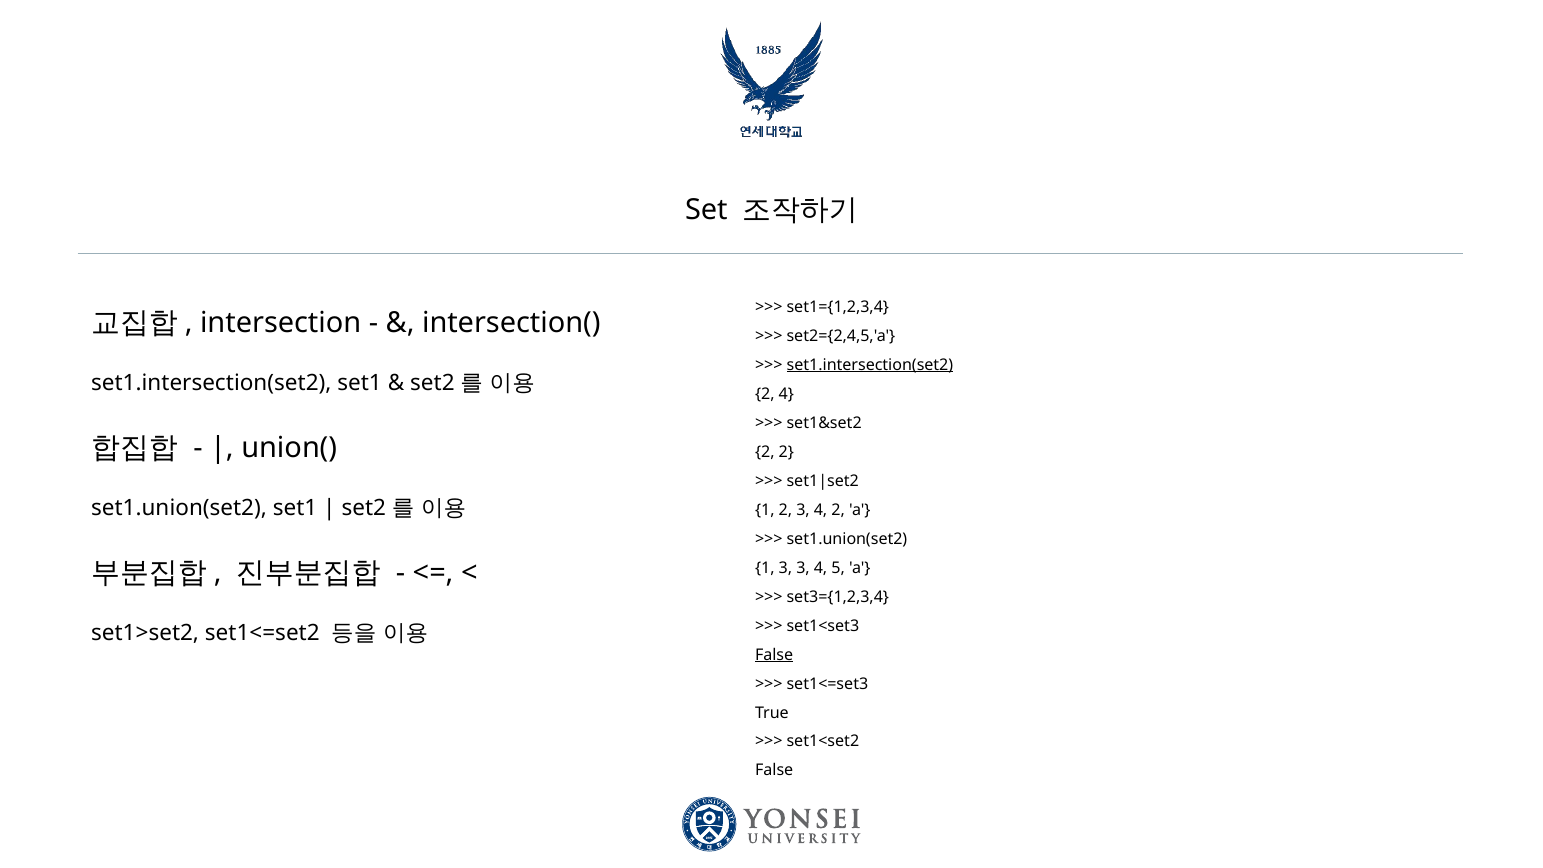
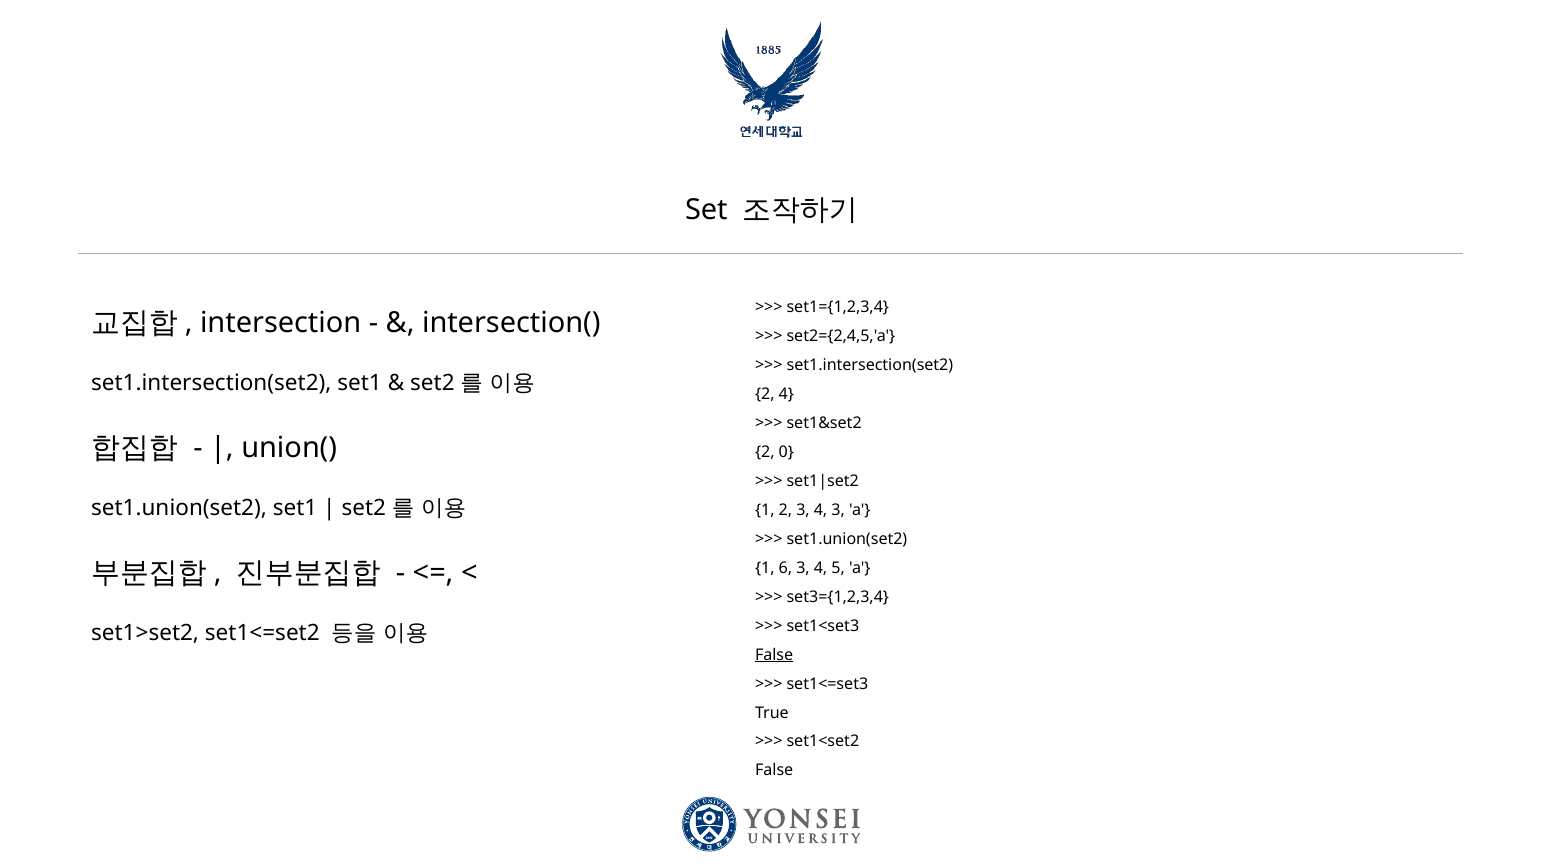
set1.intersection(set2 at (870, 365) underline: present -> none
2 2: 2 -> 0
4 2: 2 -> 3
1 3: 3 -> 6
